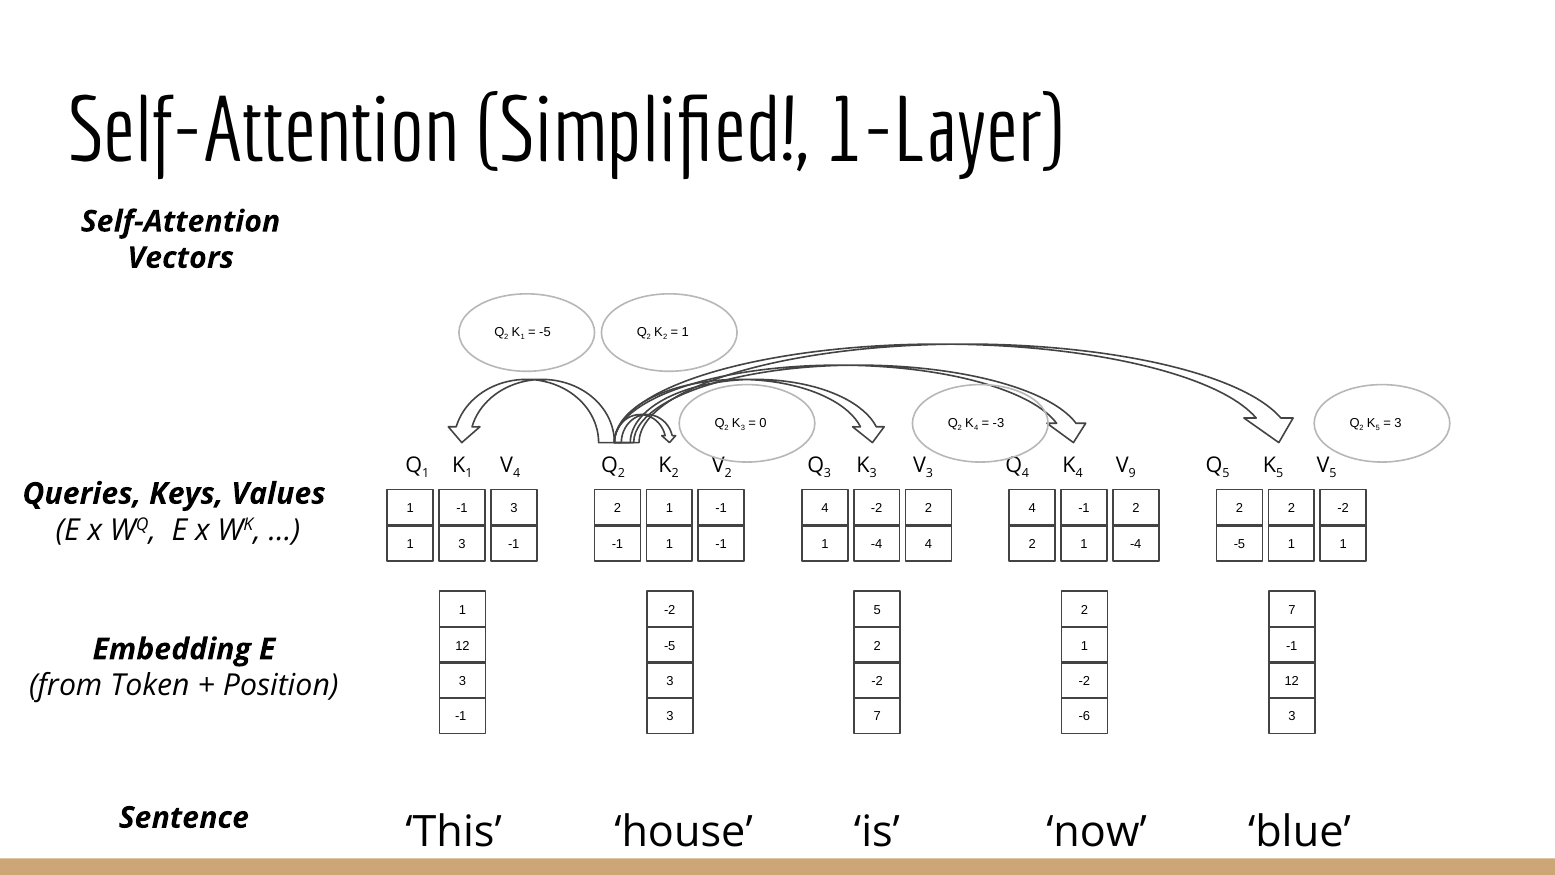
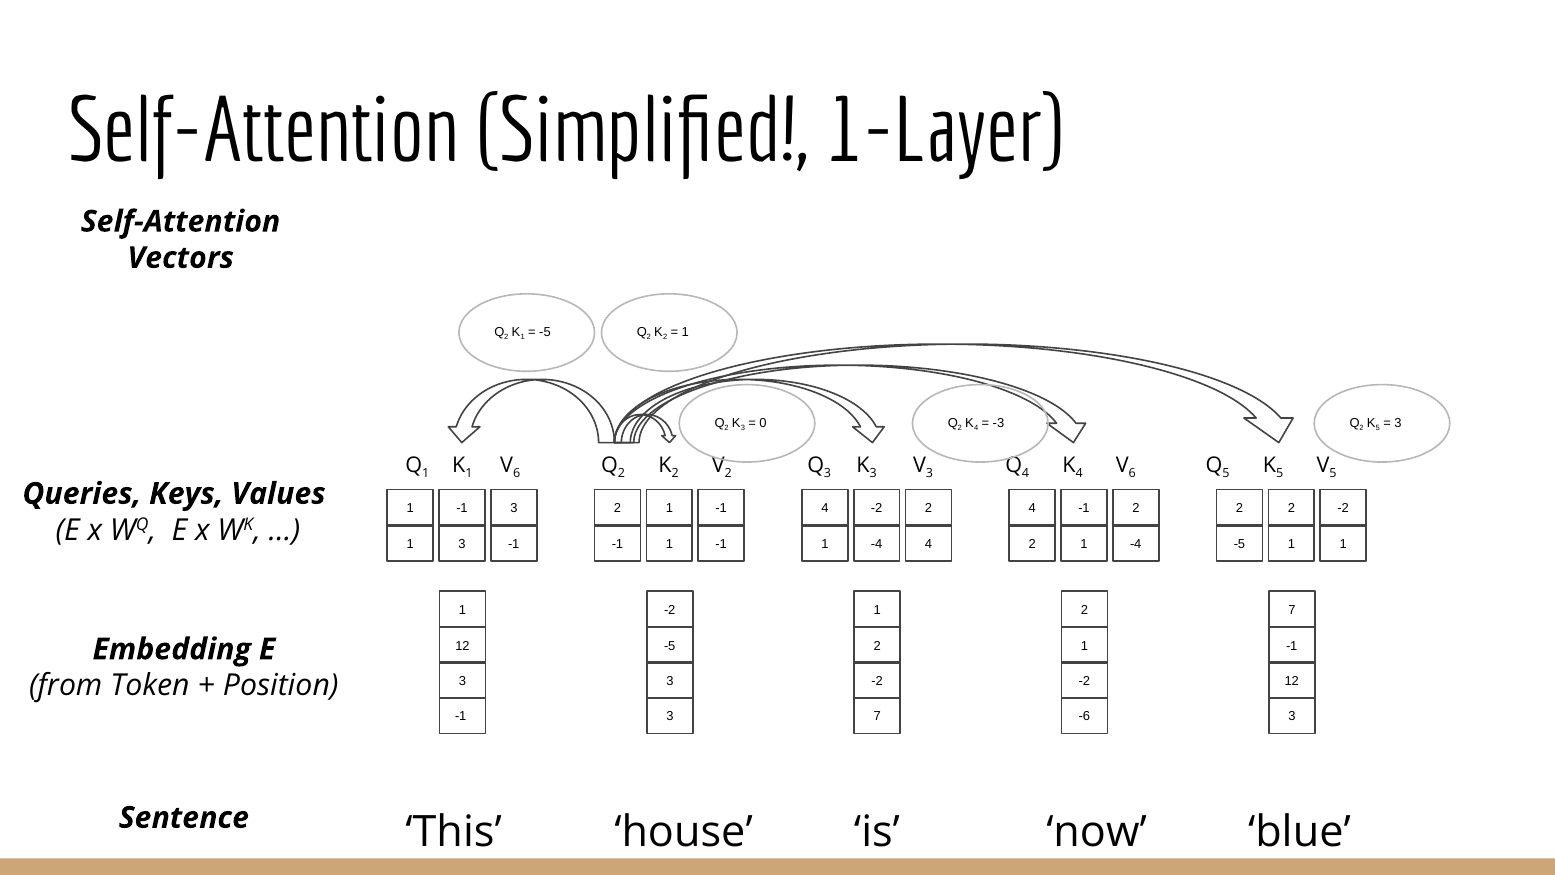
4 at (517, 474): 4 -> 6
9 at (1132, 474): 9 -> 6
5 at (877, 610): 5 -> 1
